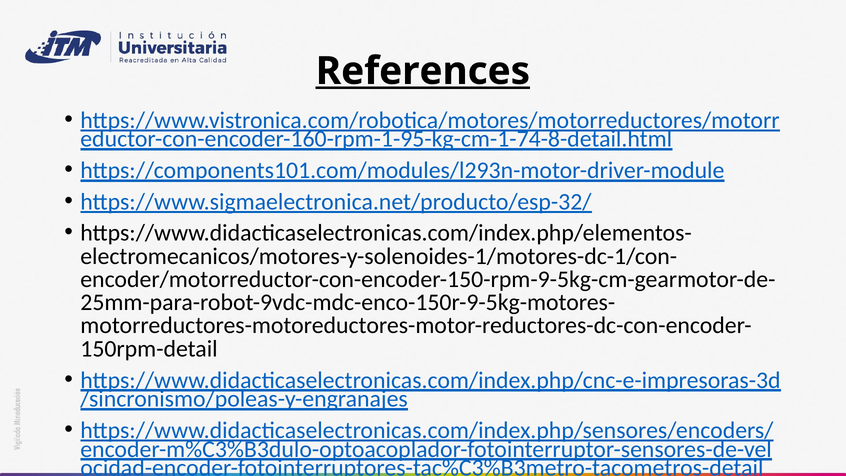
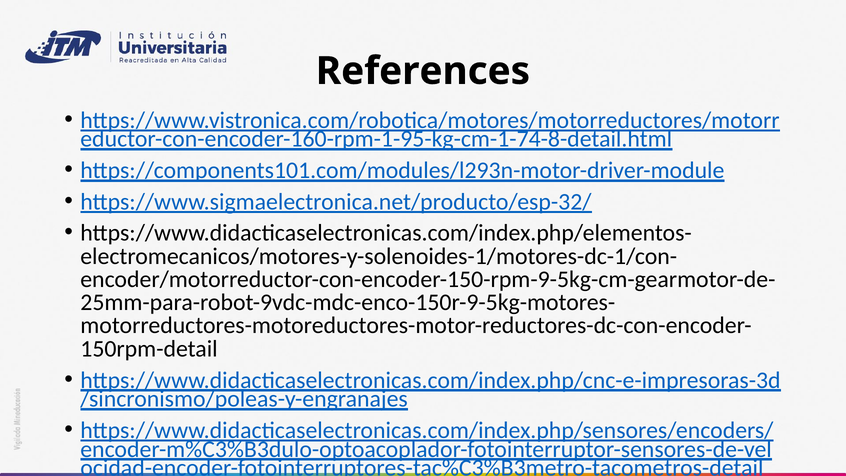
References underline: present -> none
